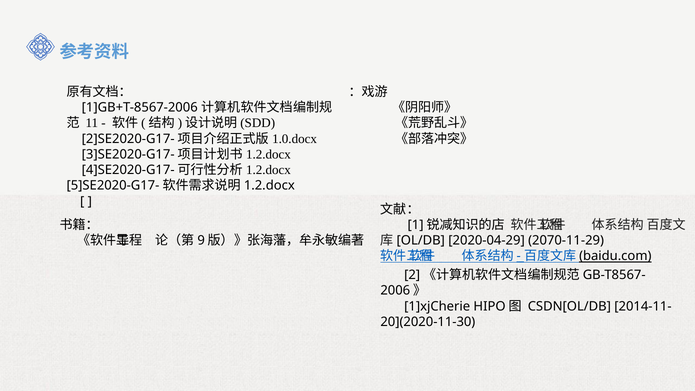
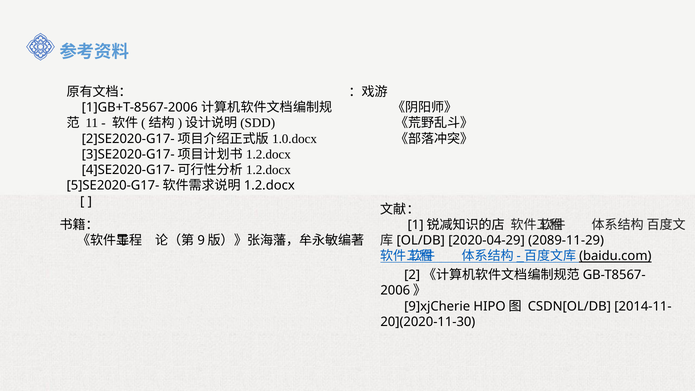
2070-11-29: 2070-11-29 -> 2089-11-29
1]xjCherie: 1]xjCherie -> 9]xjCherie
